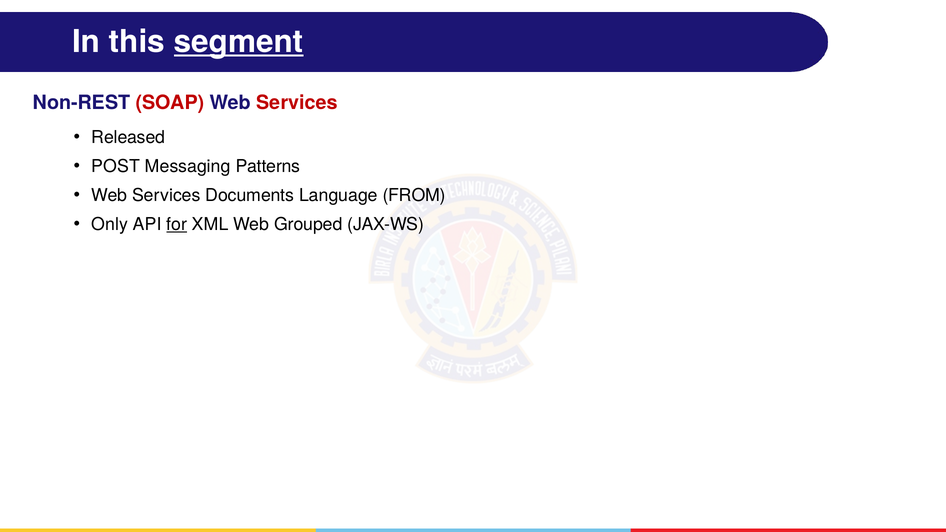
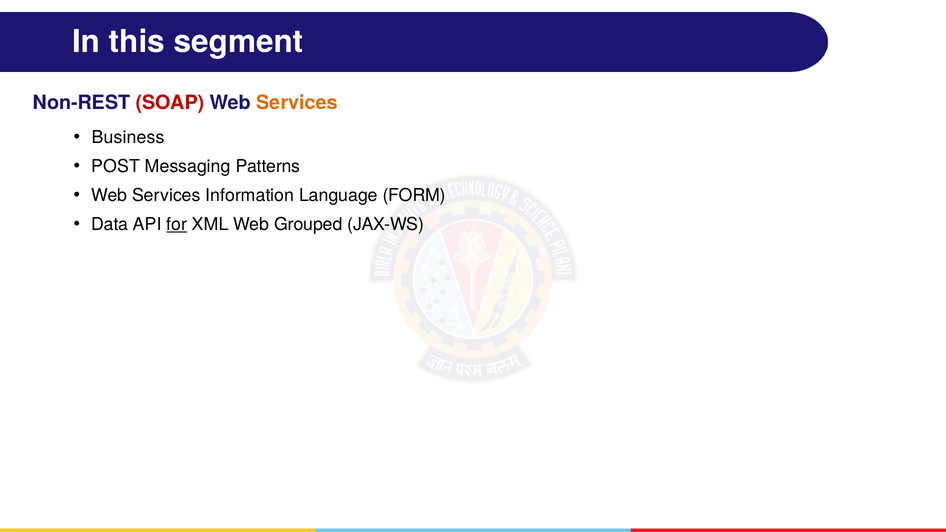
segment underline: present -> none
Services at (297, 103) colour: red -> orange
Released: Released -> Business
Documents: Documents -> Information
FROM: FROM -> FORM
Only: Only -> Data
